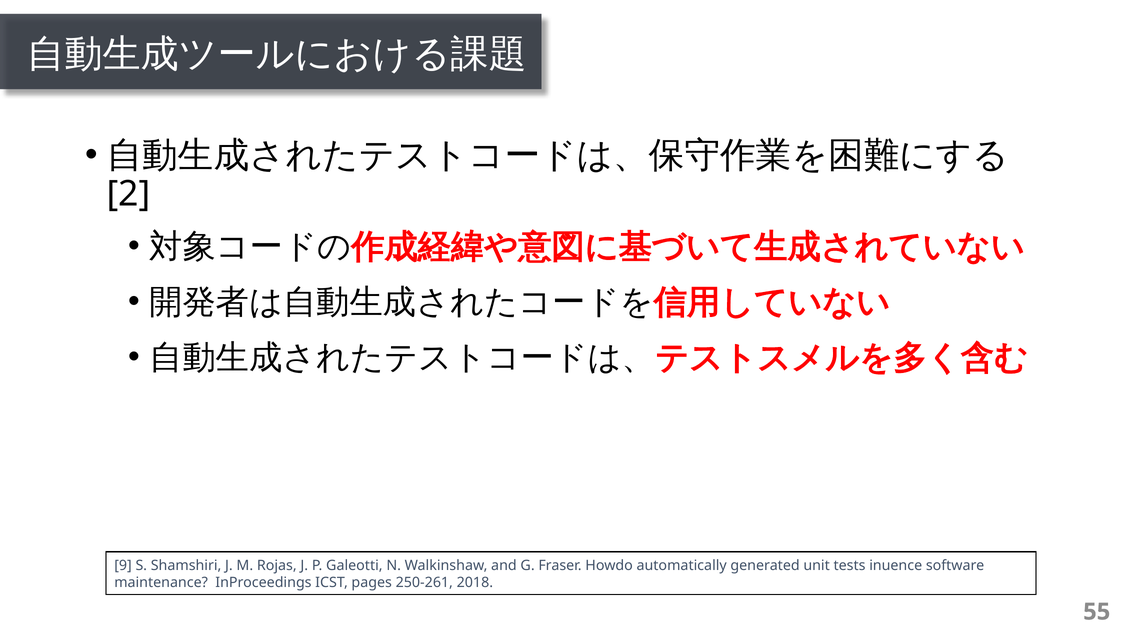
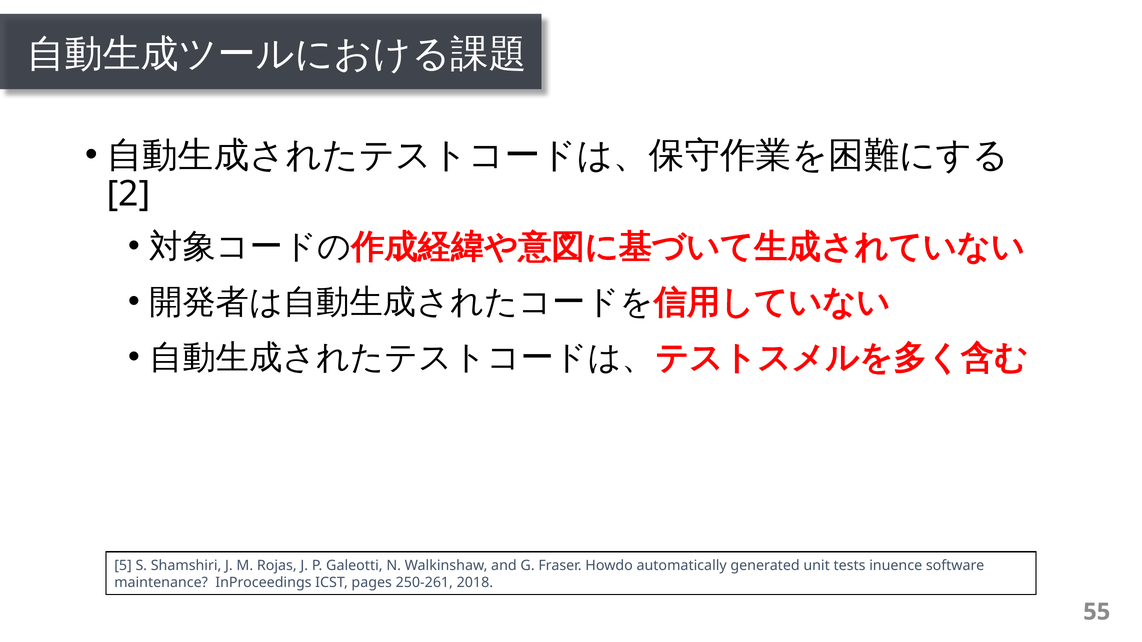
9: 9 -> 5
